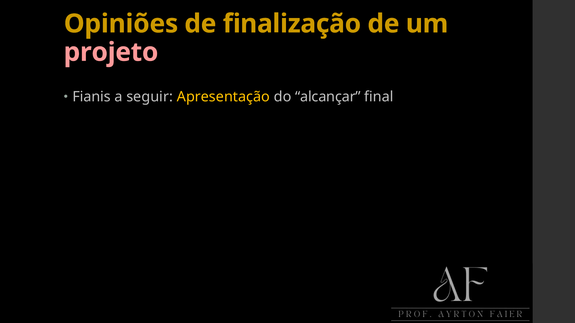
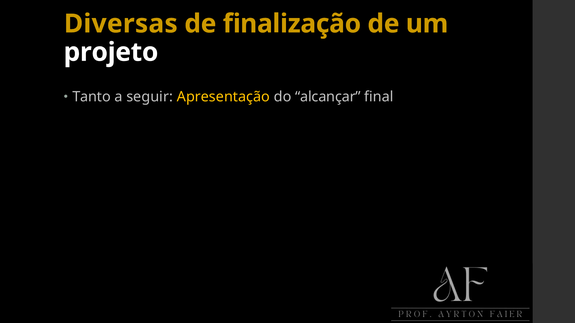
Opiniões: Opiniões -> Diversas
projeto colour: pink -> white
Fianis: Fianis -> Tanto
